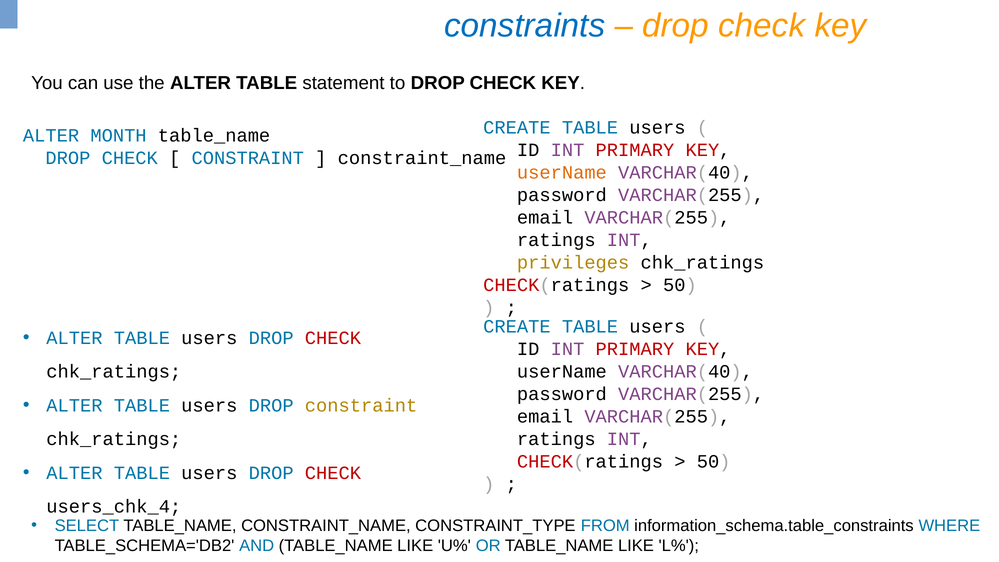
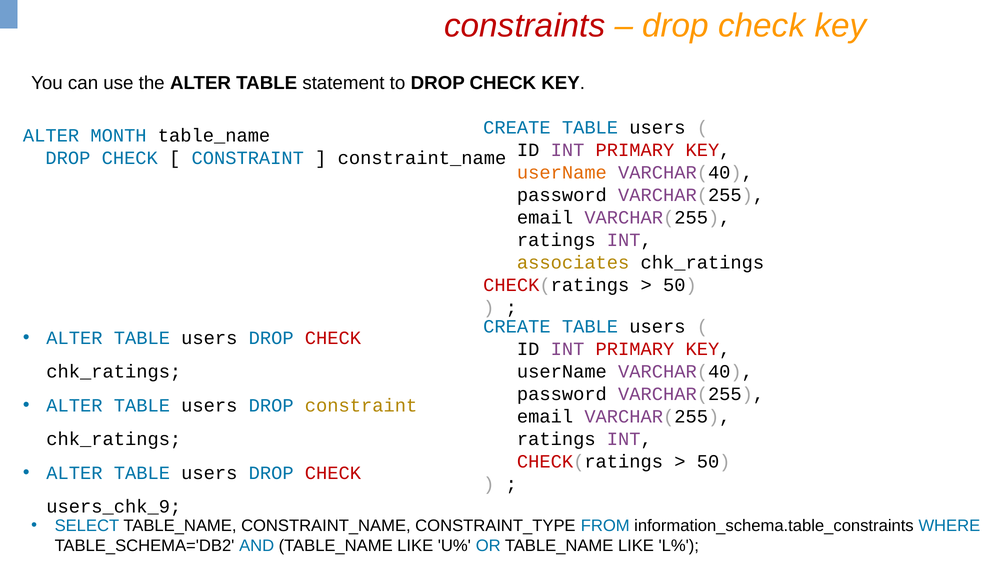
constraints colour: blue -> red
privileges: privileges -> associates
users_chk_4: users_chk_4 -> users_chk_9
